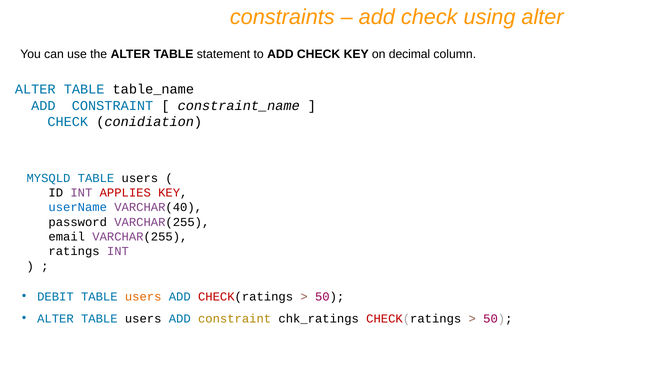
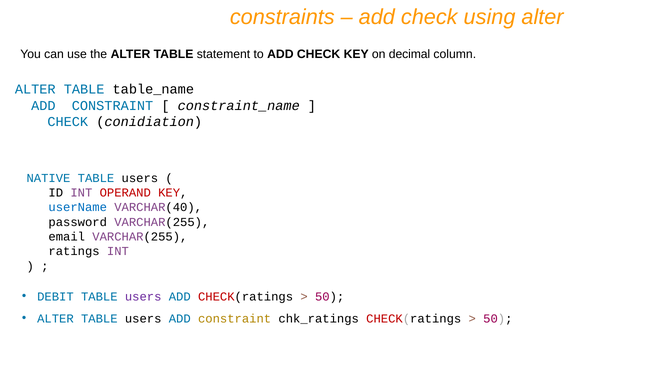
MYSQLD: MYSQLD -> NATIVE
APPLIES: APPLIES -> OPERAND
users at (143, 296) colour: orange -> purple
